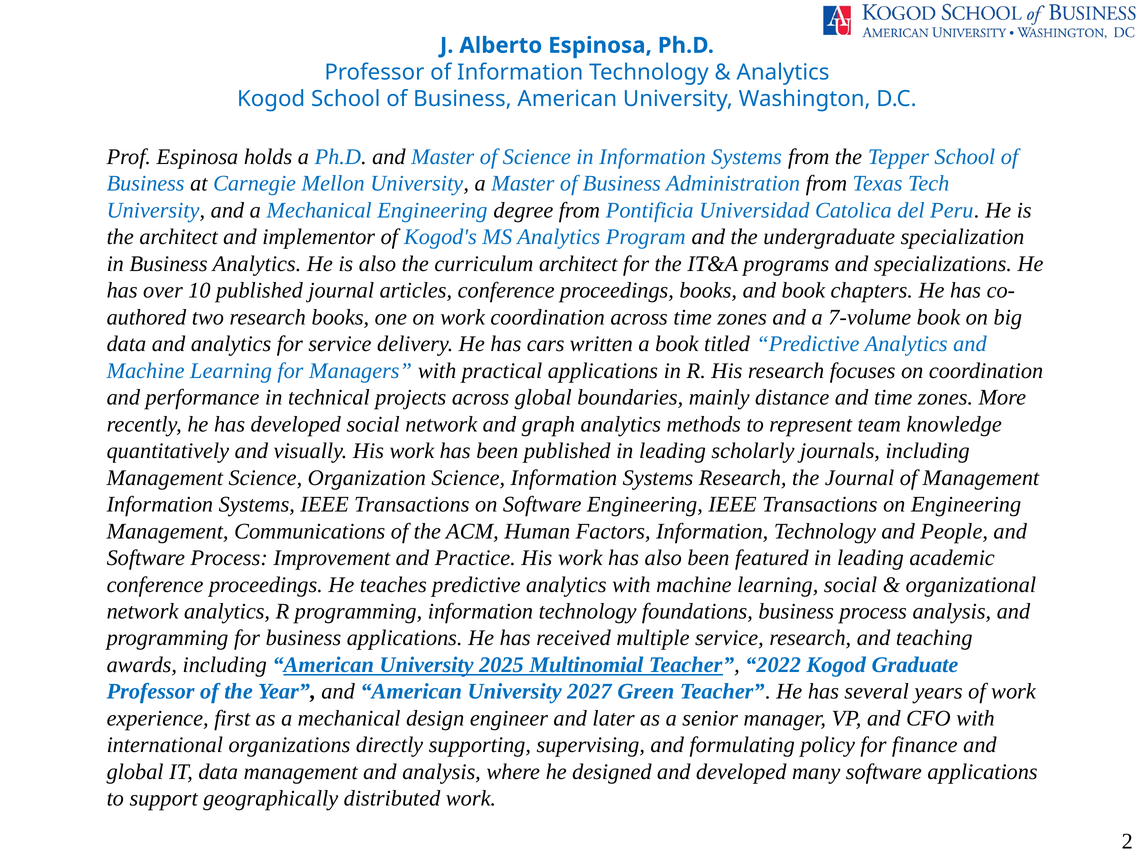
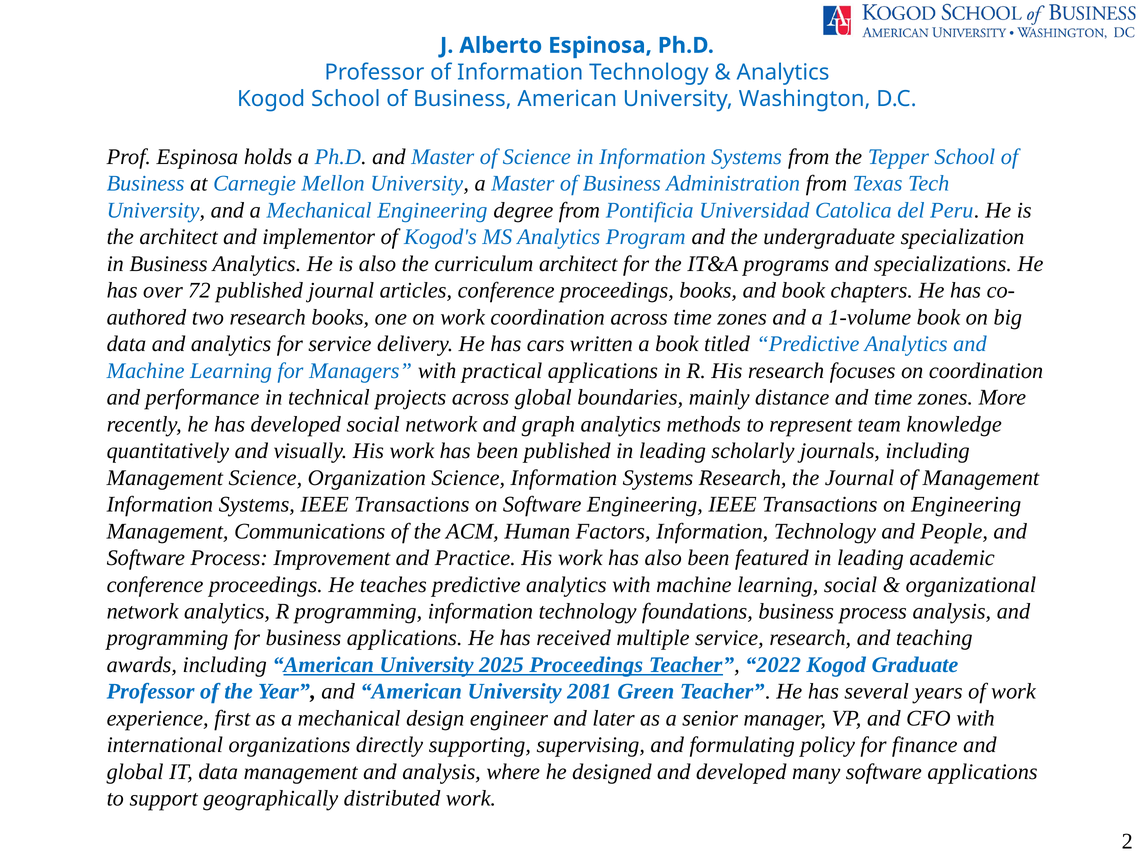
10: 10 -> 72
7-volume: 7-volume -> 1-volume
2025 Multinomial: Multinomial -> Proceedings
2027: 2027 -> 2081
